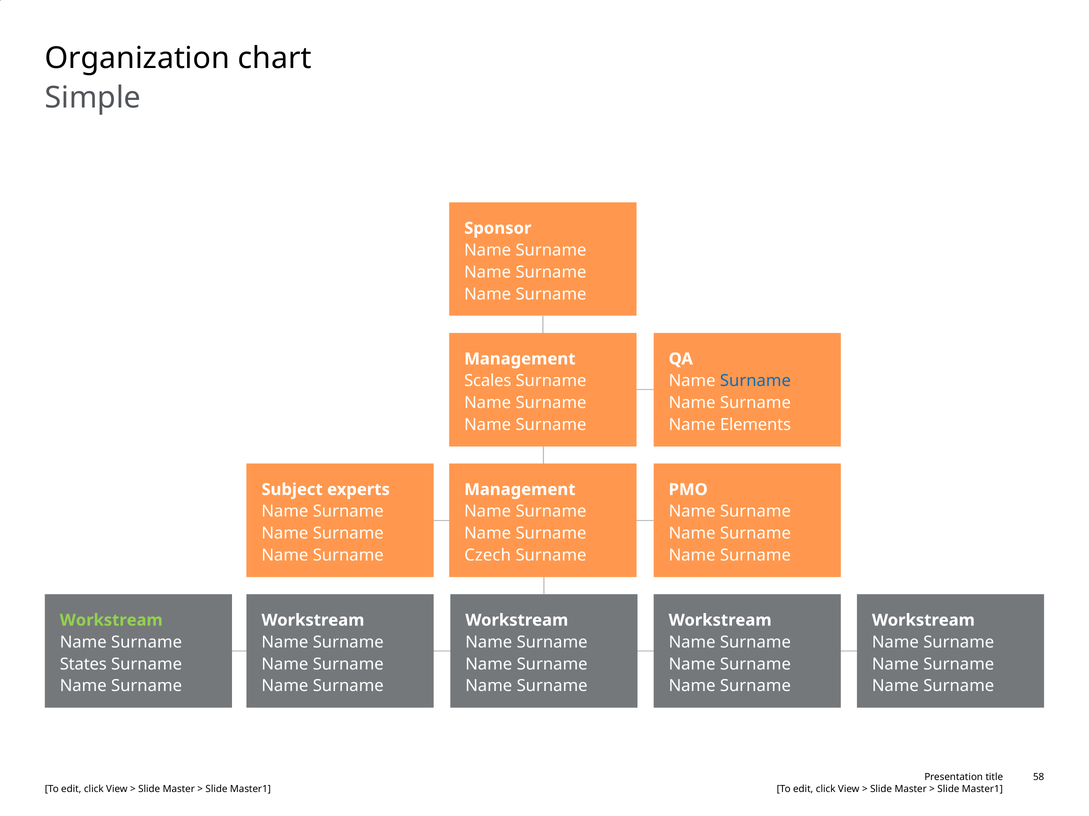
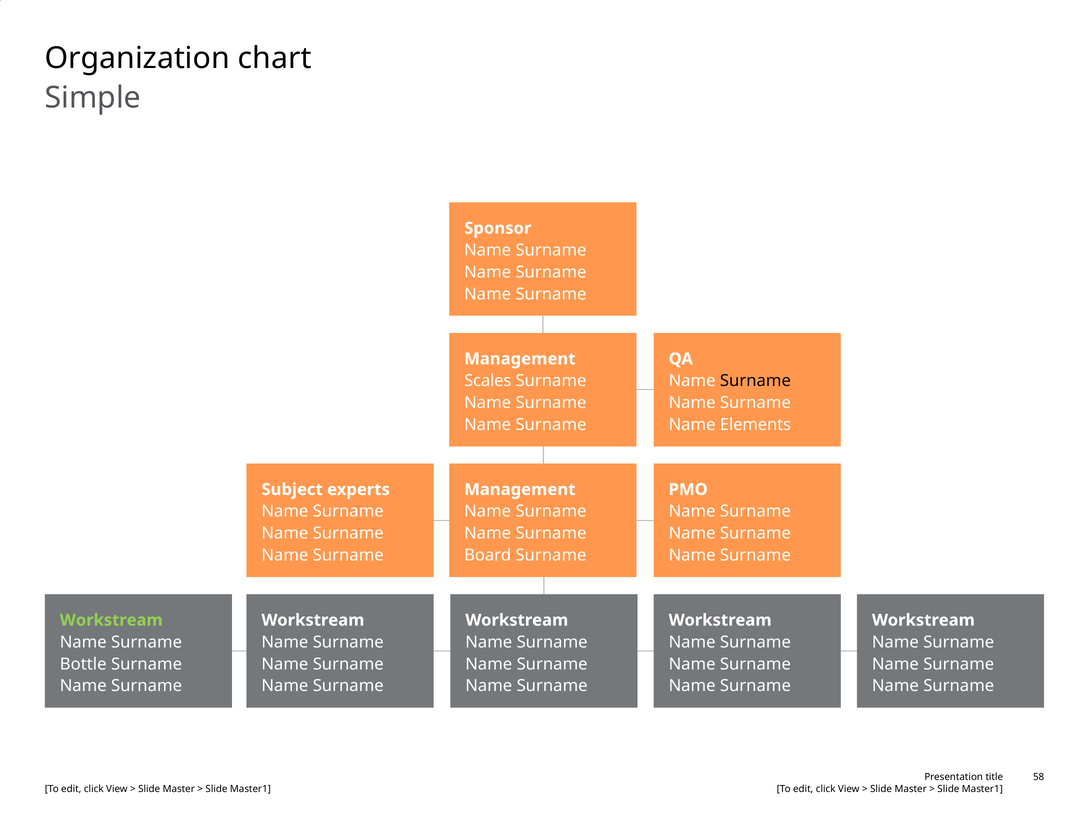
Surname at (755, 381) colour: blue -> black
Czech: Czech -> Board
States: States -> Bottle
